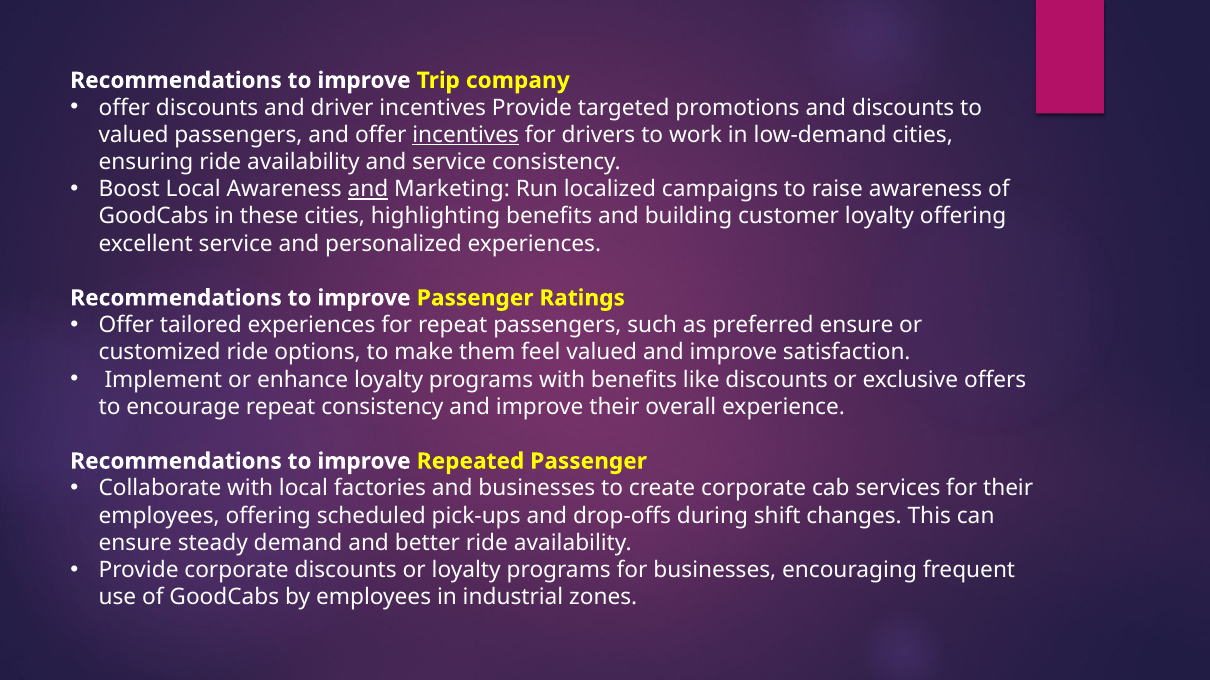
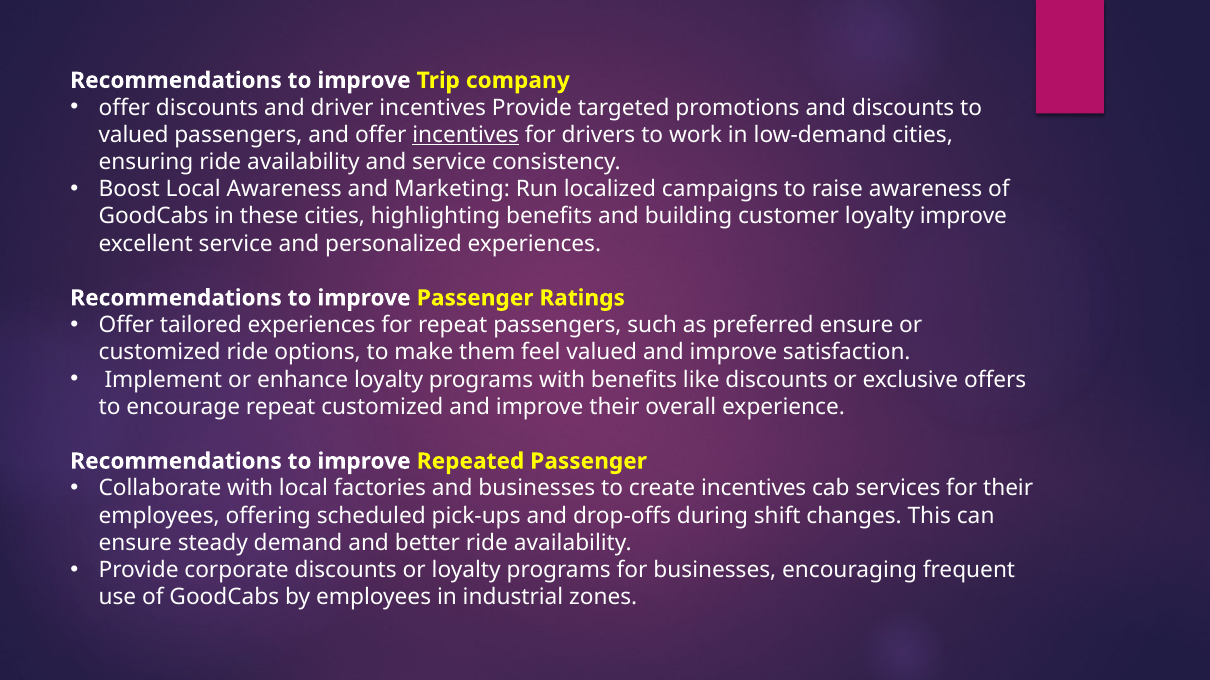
and at (368, 189) underline: present -> none
loyalty offering: offering -> improve
repeat consistency: consistency -> customized
create corporate: corporate -> incentives
